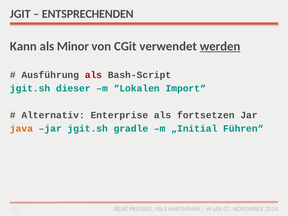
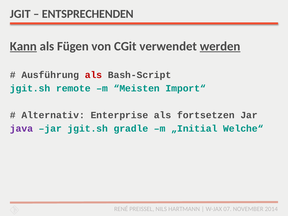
Kann underline: none -> present
Minor: Minor -> Fügen
dieser: dieser -> remote
Lokalen: Lokalen -> Meisten
java colour: orange -> purple
Führen“: Führen“ -> Welche“
